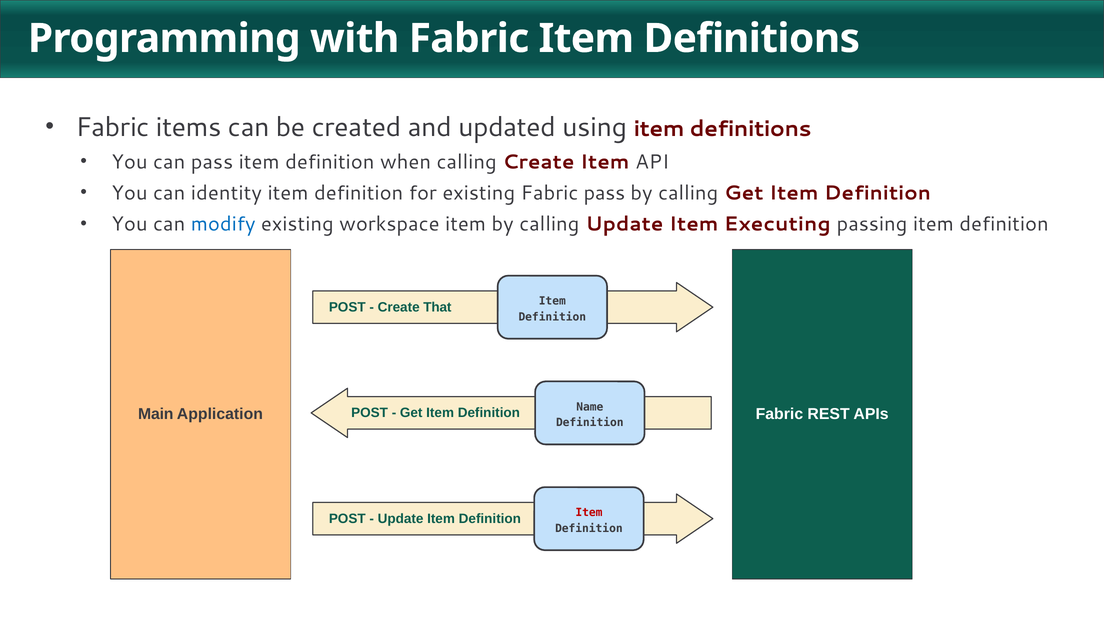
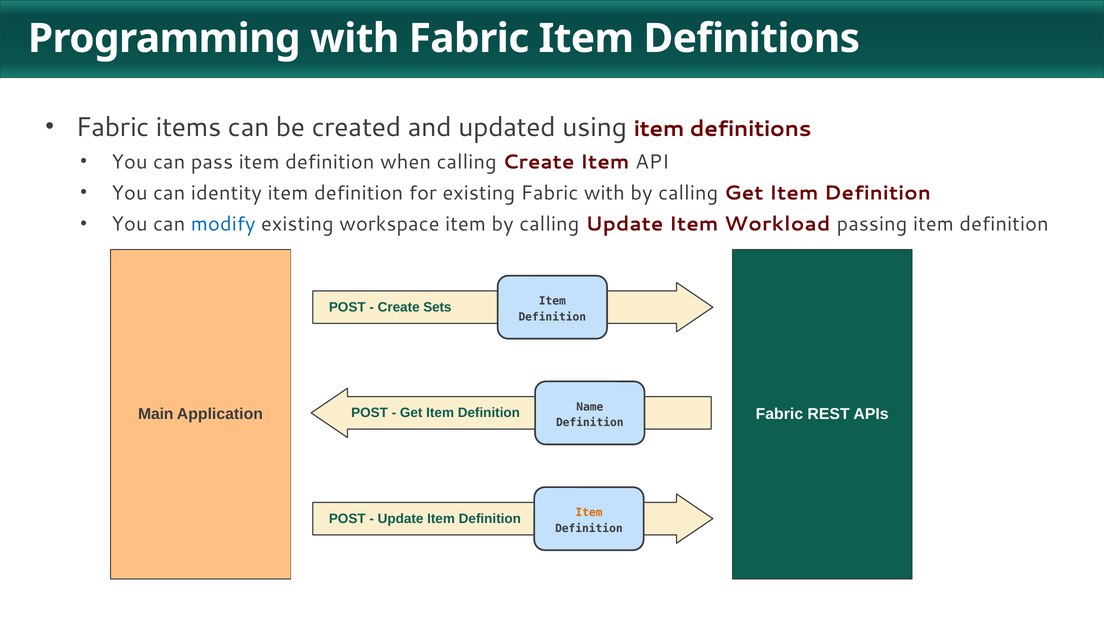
Fabric pass: pass -> with
Executing: Executing -> Workload
That: That -> Sets
Item at (589, 513) colour: red -> orange
